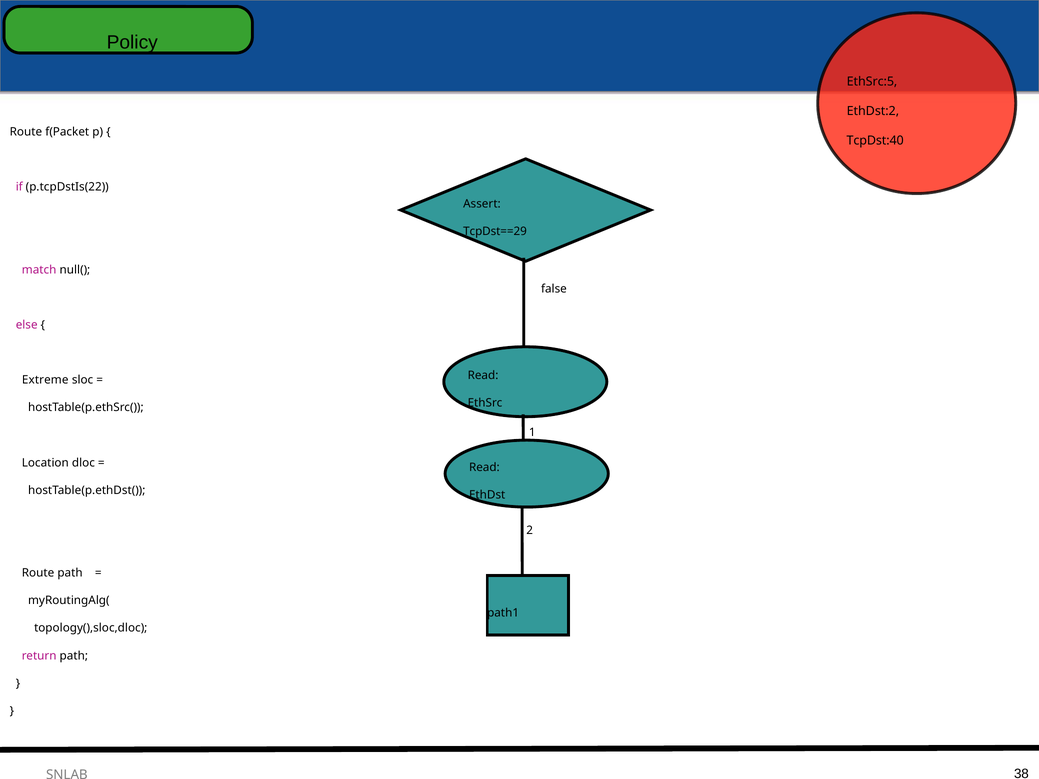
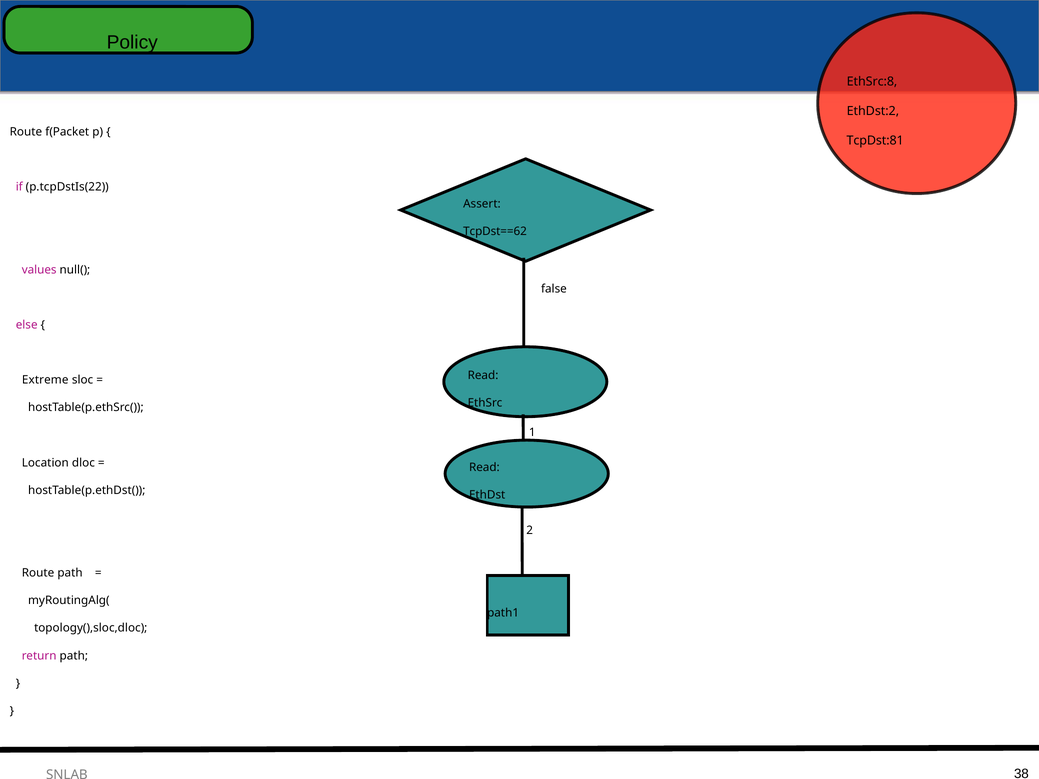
EthSrc:5: EthSrc:5 -> EthSrc:8
TcpDst:40: TcpDst:40 -> TcpDst:81
TcpDst==29: TcpDst==29 -> TcpDst==62
match: match -> values
